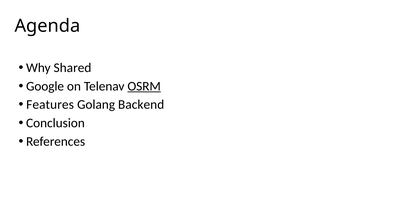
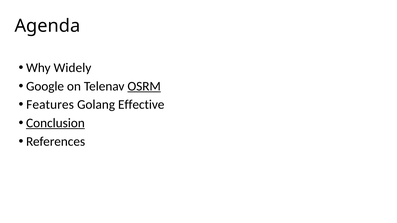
Shared: Shared -> Widely
Backend: Backend -> Effective
Conclusion underline: none -> present
